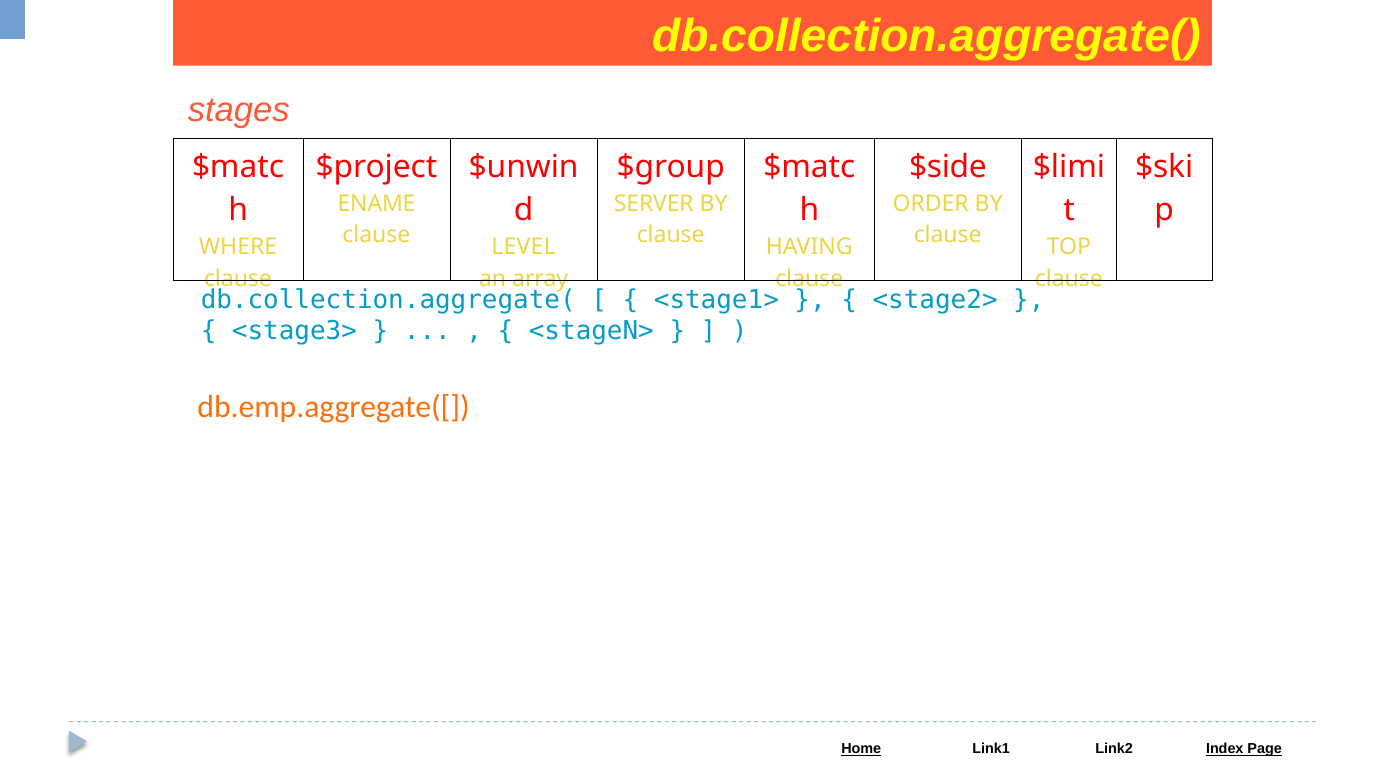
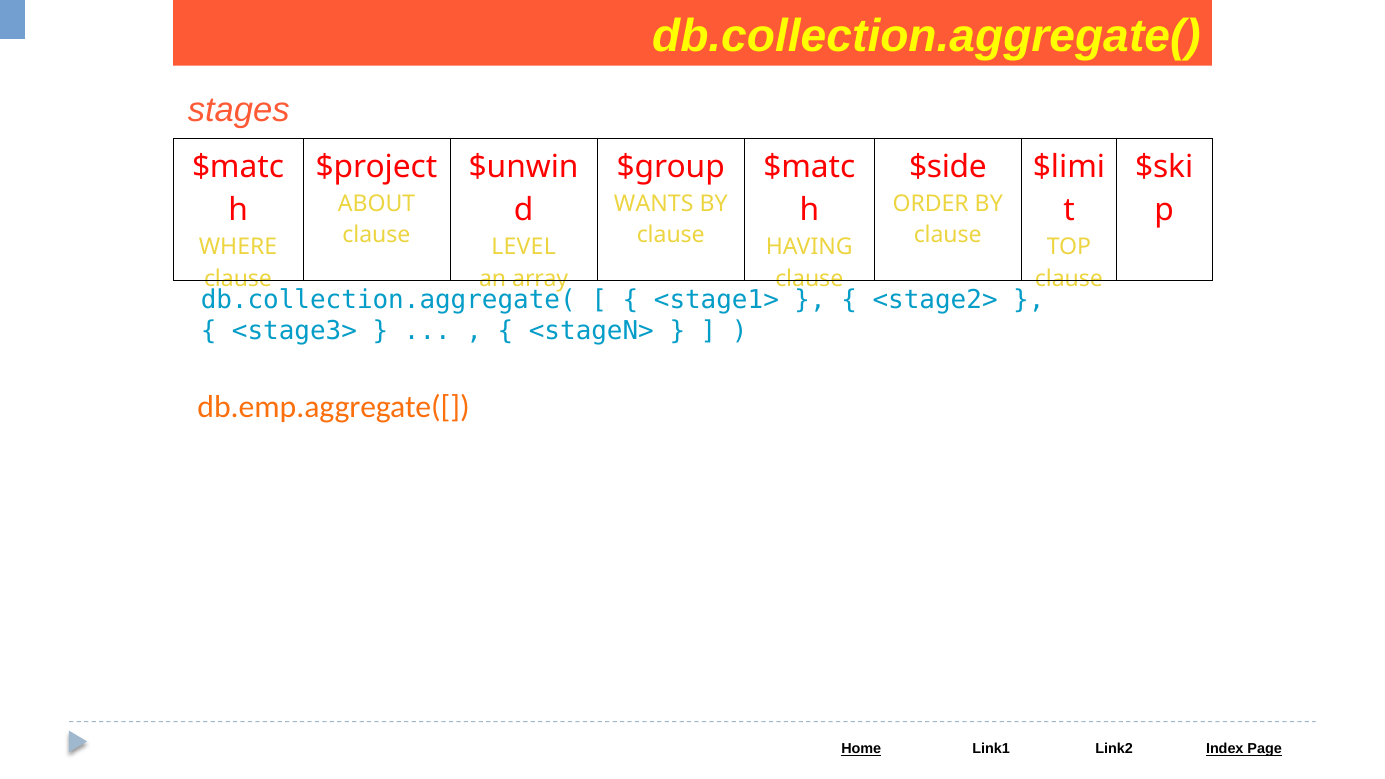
ENAME: ENAME -> ABOUT
SERVER: SERVER -> WANTS
